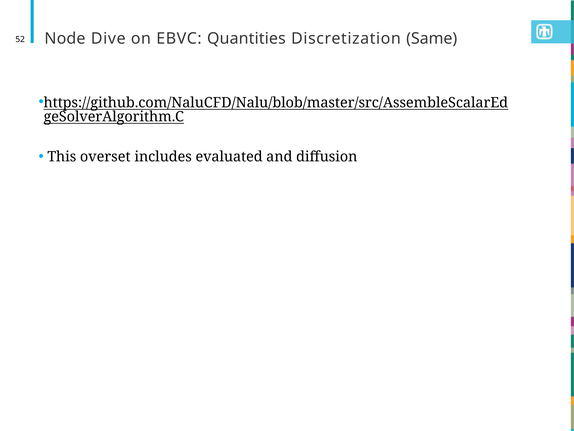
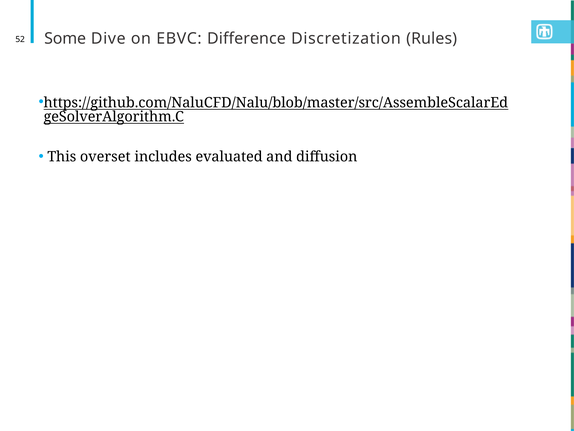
Node: Node -> Some
Quantities: Quantities -> Difference
Same: Same -> Rules
